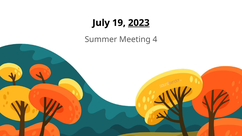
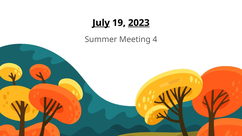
July underline: none -> present
